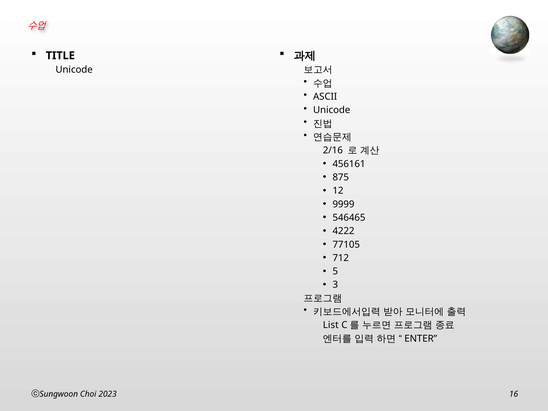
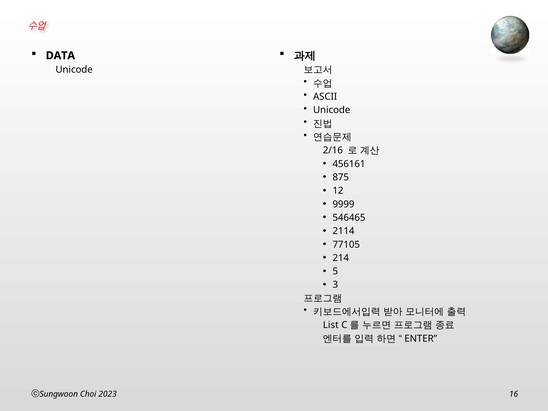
TITLE: TITLE -> DATA
4222: 4222 -> 2114
712: 712 -> 214
